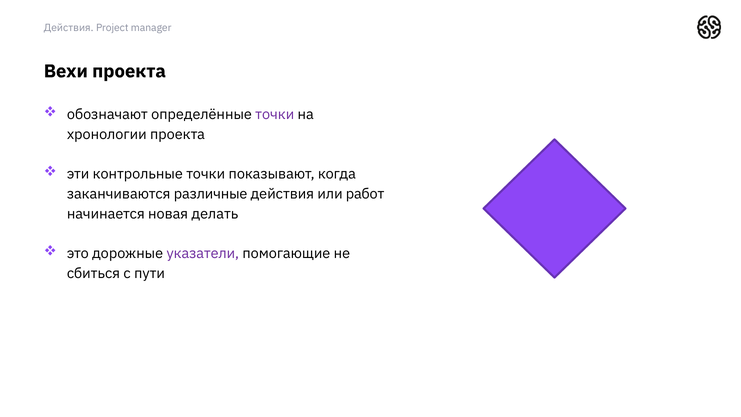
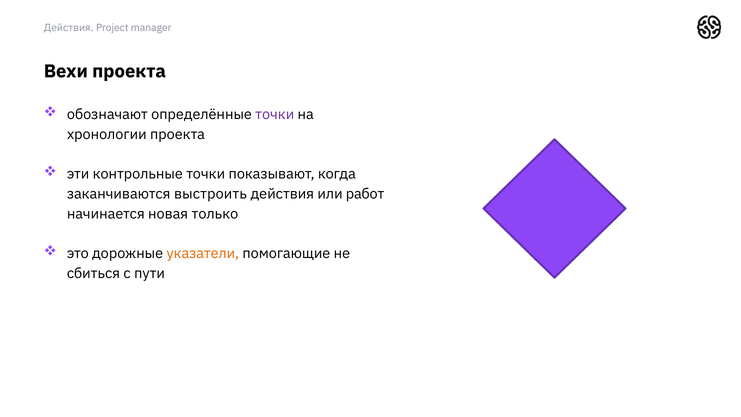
различные: различные -> выстроить
делать: делать -> только
указатели colour: purple -> orange
